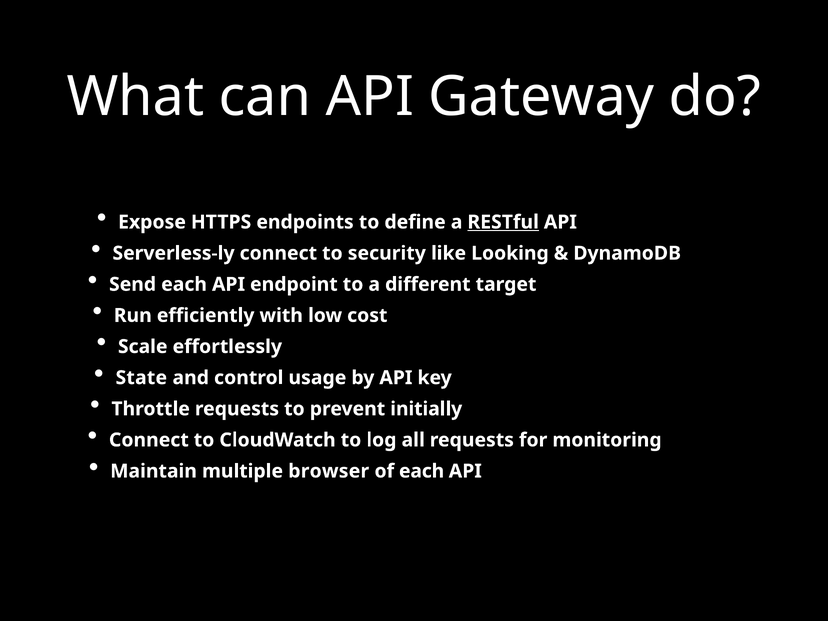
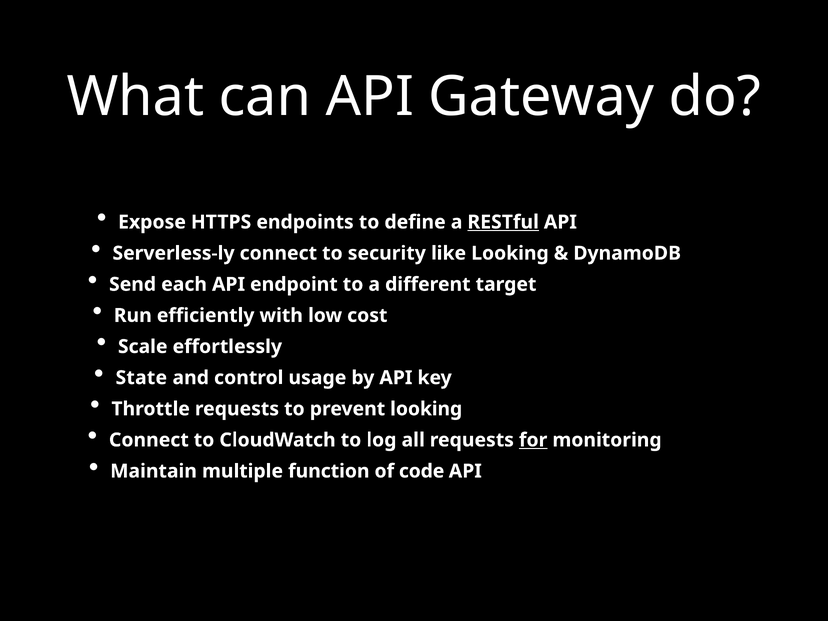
prevent initially: initially -> looking
for underline: none -> present
browser: browser -> function
of each: each -> code
